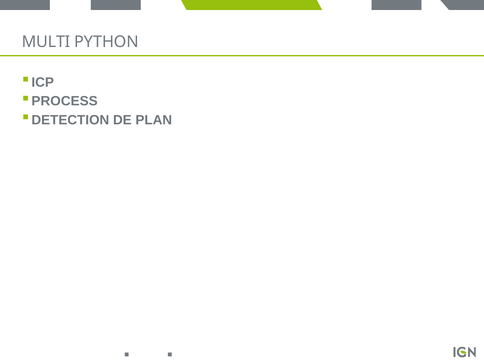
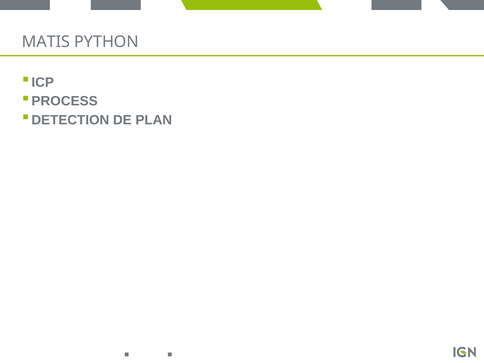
MULTI: MULTI -> MATIS
